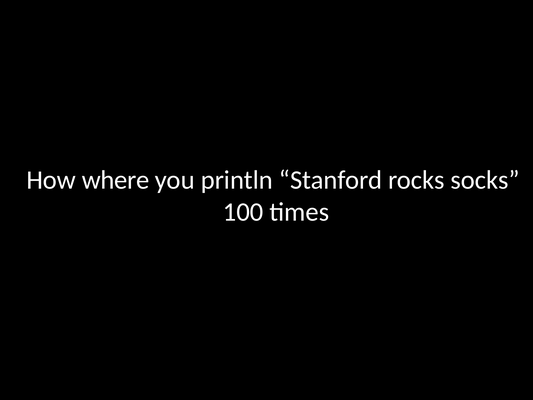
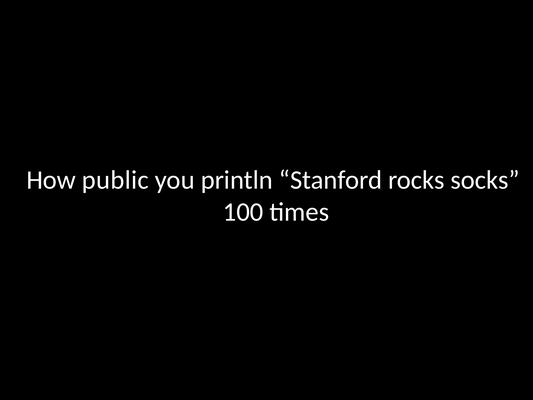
where: where -> public
